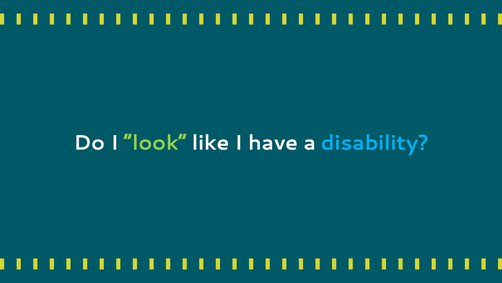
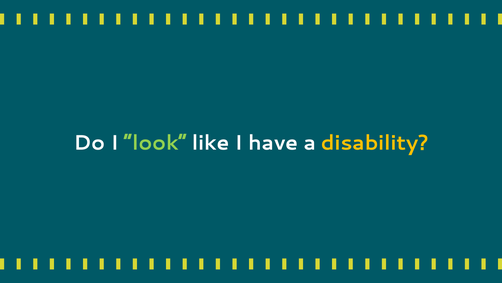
disability colour: light blue -> yellow
